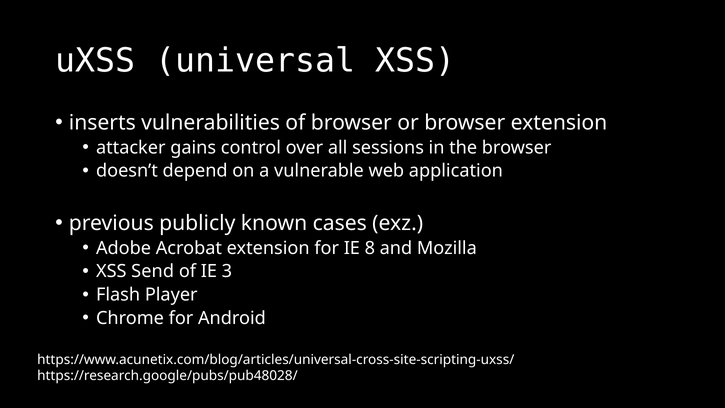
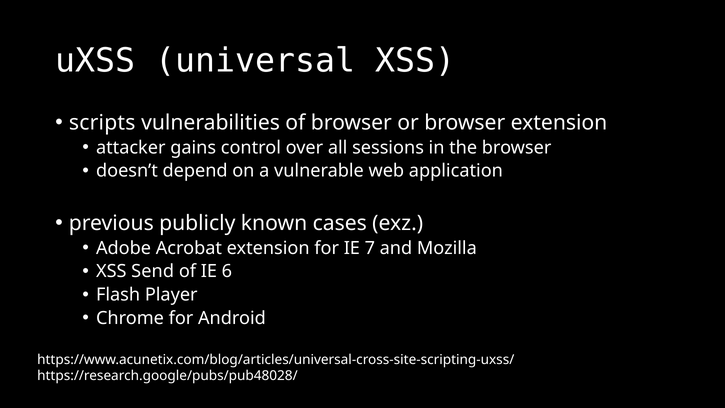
inserts: inserts -> scripts
8: 8 -> 7
3: 3 -> 6
